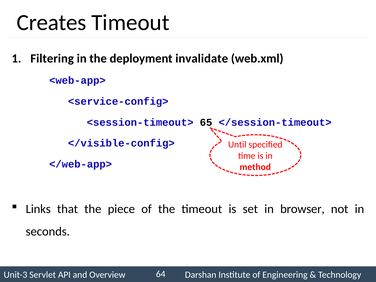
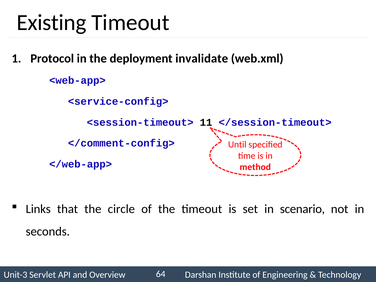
Creates: Creates -> Existing
Filtering: Filtering -> Protocol
65: 65 -> 11
</visible-config>: </visible-config> -> </comment-config>
piece: piece -> circle
browser: browser -> scenario
